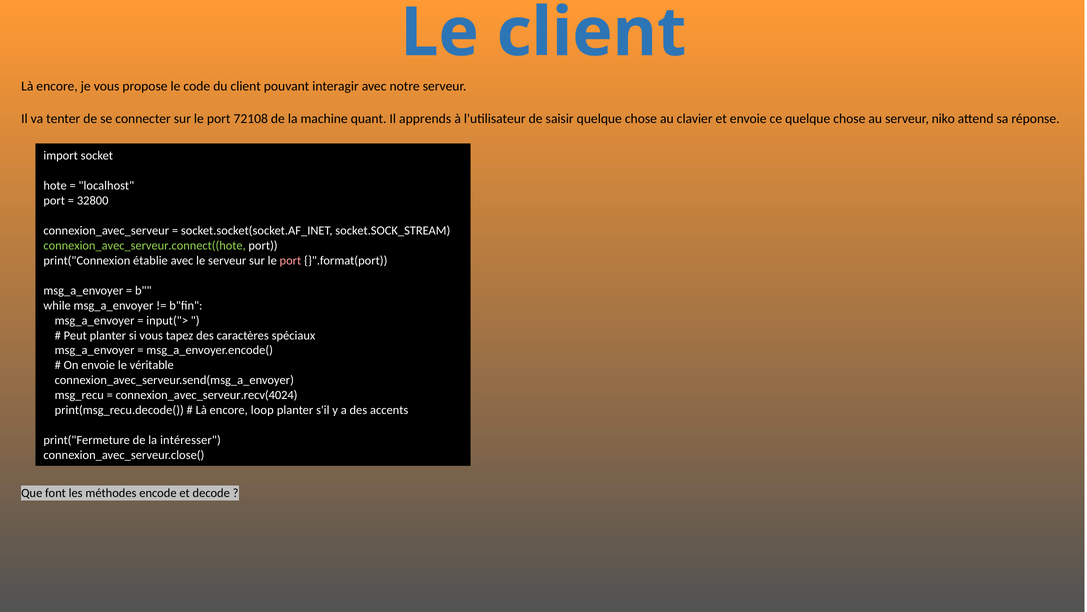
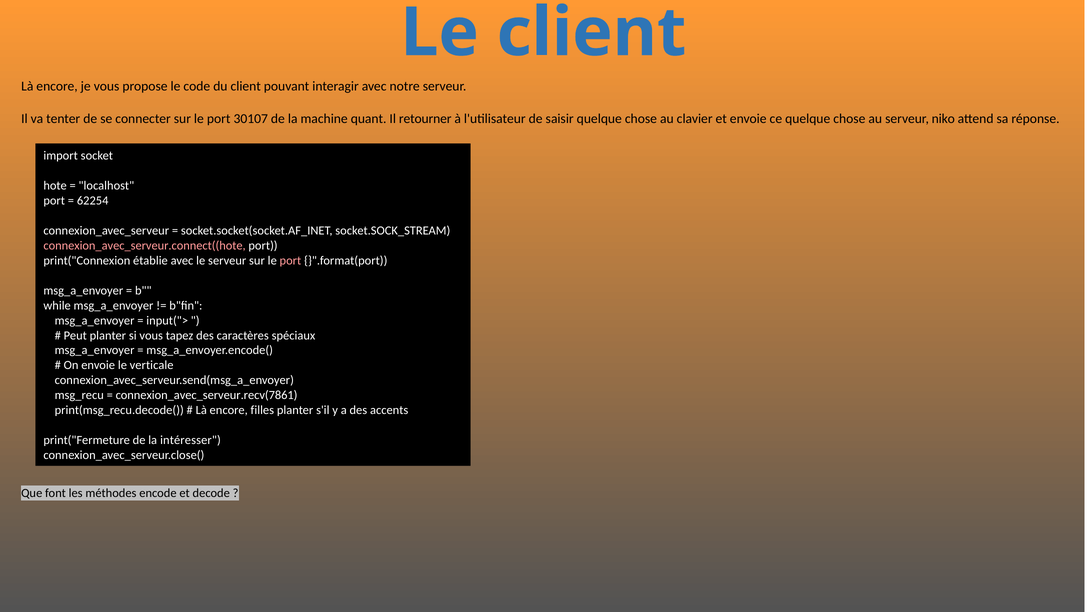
72108: 72108 -> 30107
apprends: apprends -> retourner
32800: 32800 -> 62254
connexion_avec_serveur.connect((hote colour: light green -> pink
véritable: véritable -> verticale
connexion_avec_serveur.recv(4024: connexion_avec_serveur.recv(4024 -> connexion_avec_serveur.recv(7861
loop: loop -> filles
